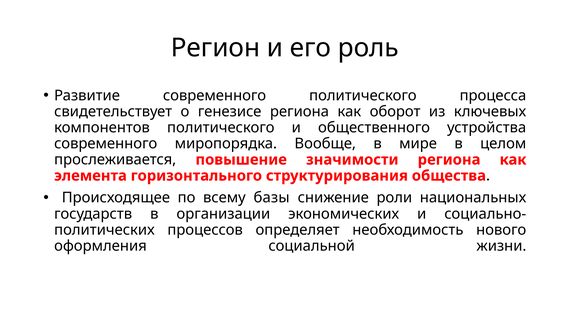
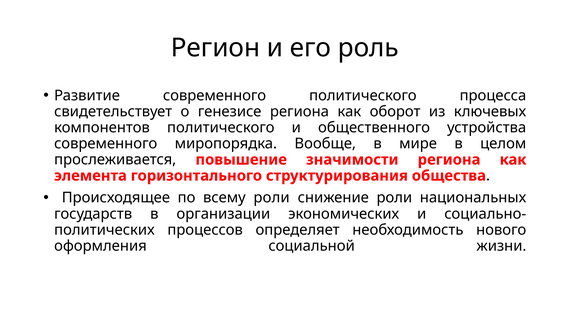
всему базы: базы -> роли
